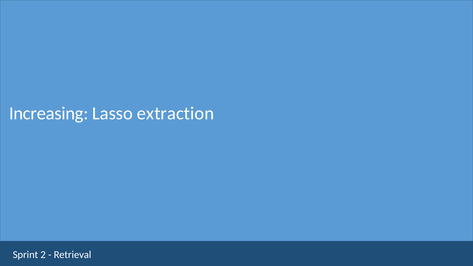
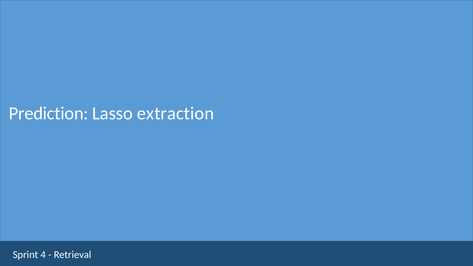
Increasing: Increasing -> Prediction
2: 2 -> 4
